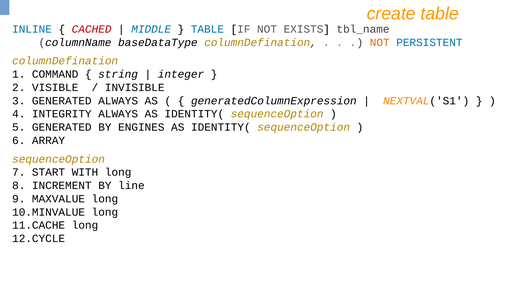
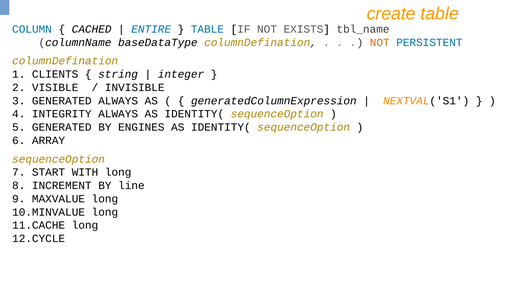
INLINE: INLINE -> COLUMN
CACHED colour: red -> black
MIDDLE: MIDDLE -> ENTIRE
COMMAND: COMMAND -> CLIENTS
